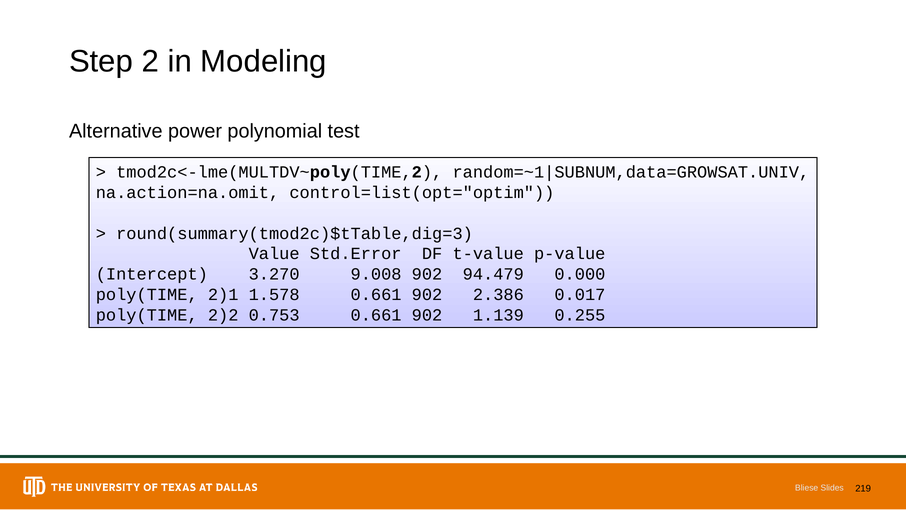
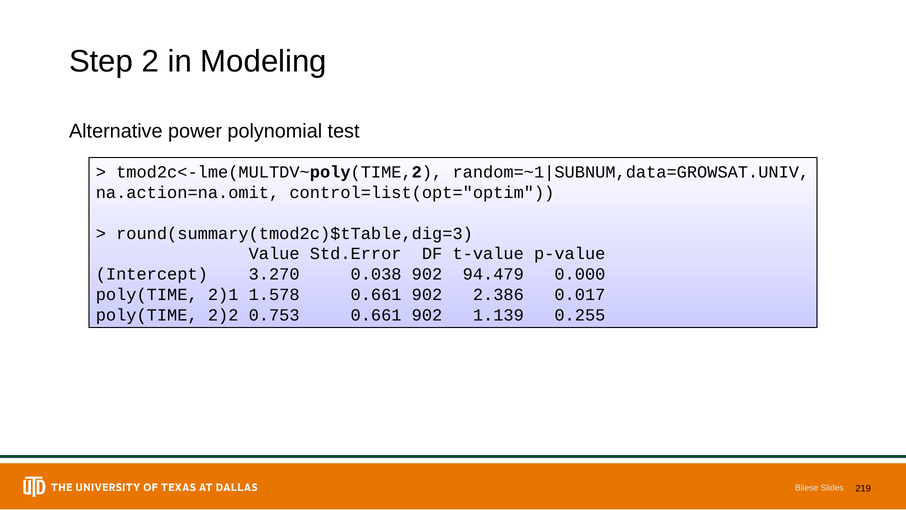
9.008: 9.008 -> 0.038
